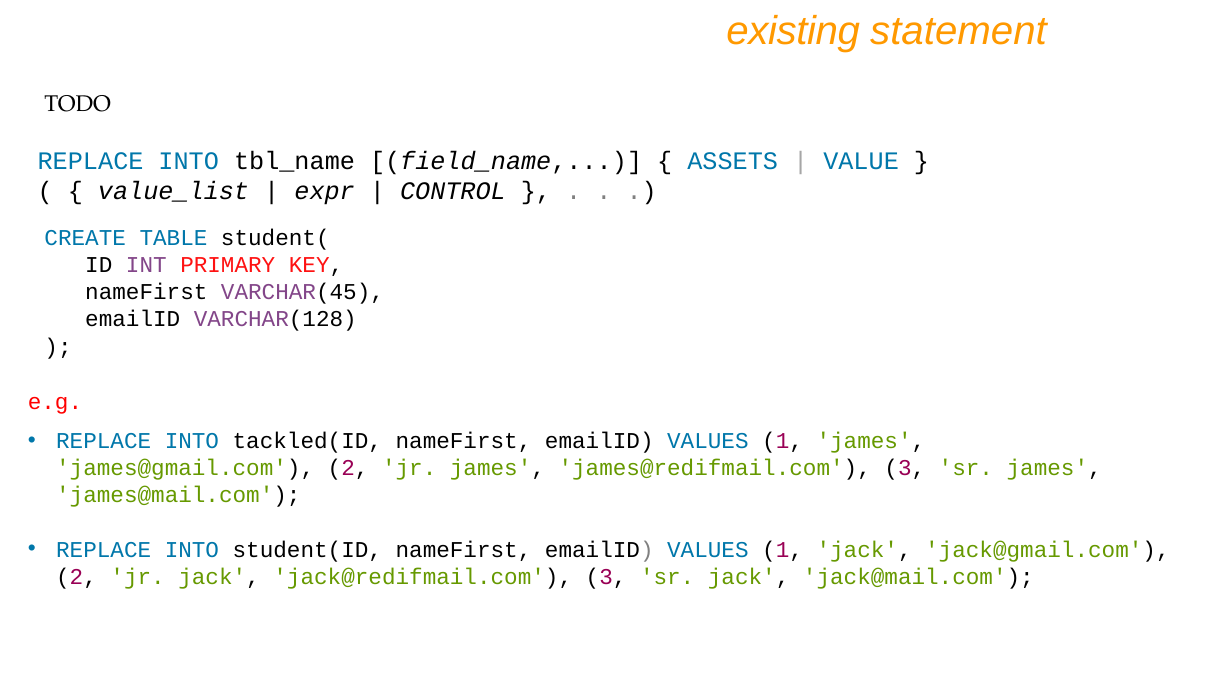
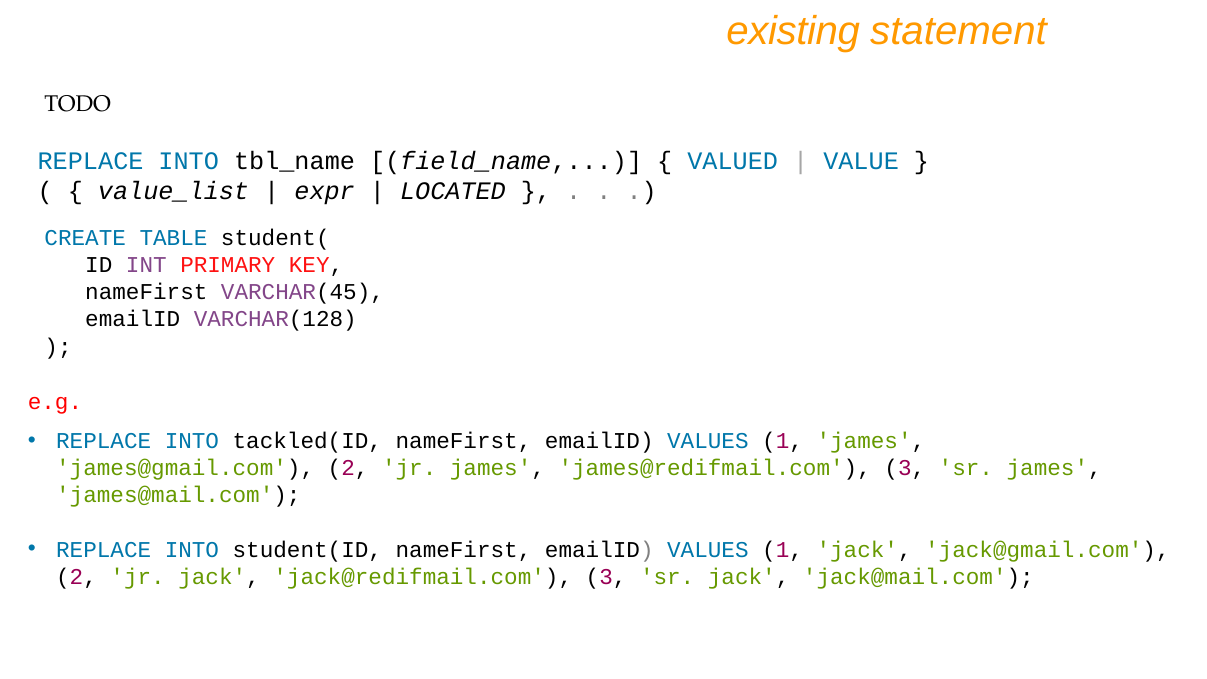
ASSETS: ASSETS -> VALUED
CONTROL: CONTROL -> LOCATED
